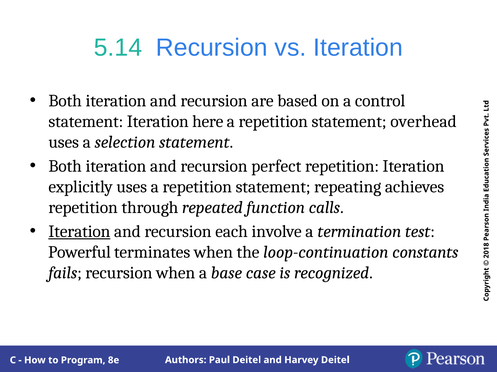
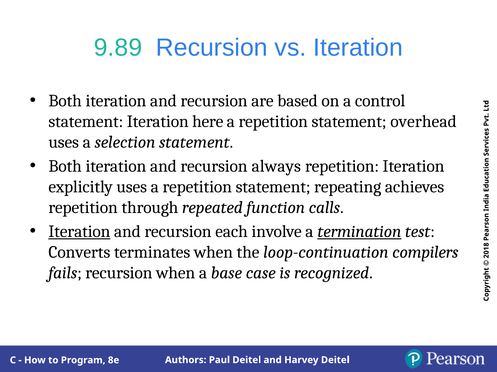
5.14: 5.14 -> 9.89
perfect: perfect -> always
termination underline: none -> present
Powerful: Powerful -> Converts
constants: constants -> compilers
